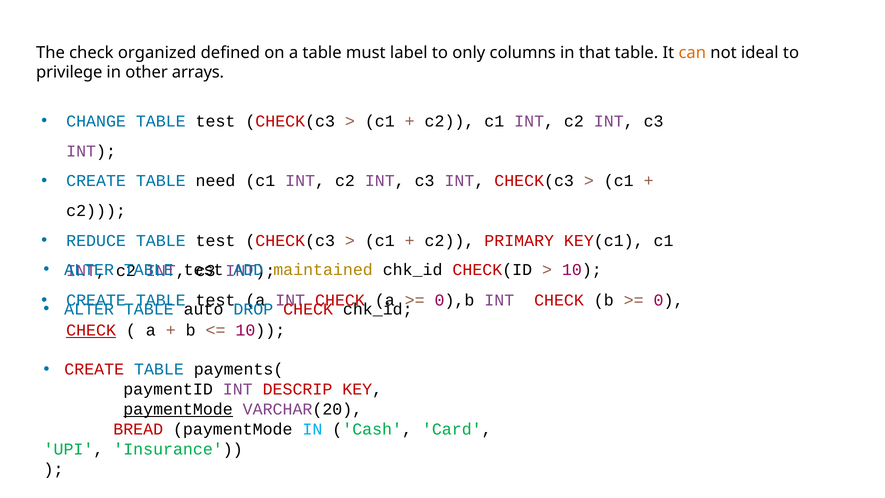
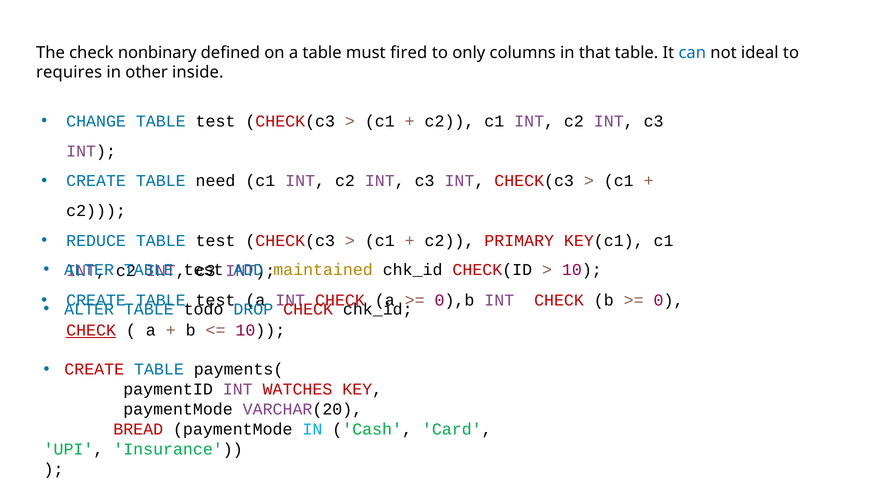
organized: organized -> nonbinary
label: label -> fired
can colour: orange -> blue
privilege: privilege -> requires
arrays: arrays -> inside
auto: auto -> todo
DESCRIP: DESCRIP -> WATCHES
paymentMode at (178, 409) underline: present -> none
